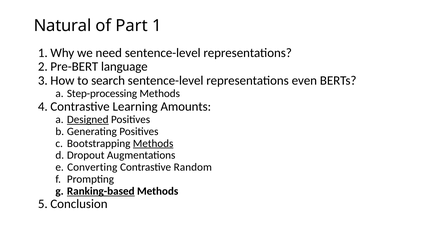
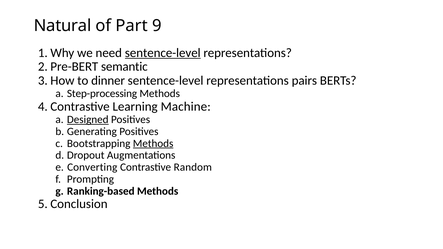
1: 1 -> 9
sentence-level at (163, 53) underline: none -> present
language: language -> semantic
search: search -> dinner
even: even -> pairs
Amounts: Amounts -> Machine
Ranking-based underline: present -> none
